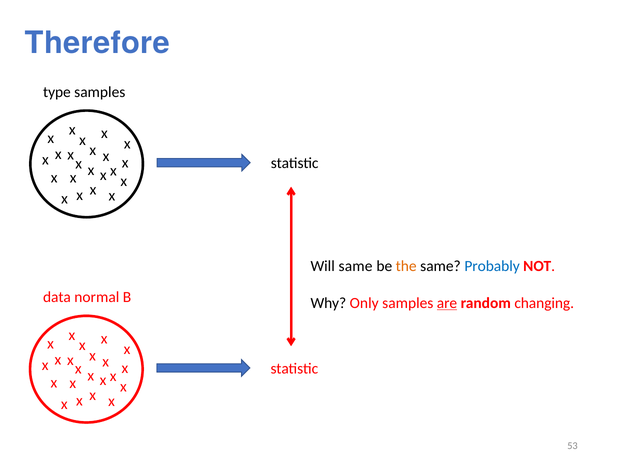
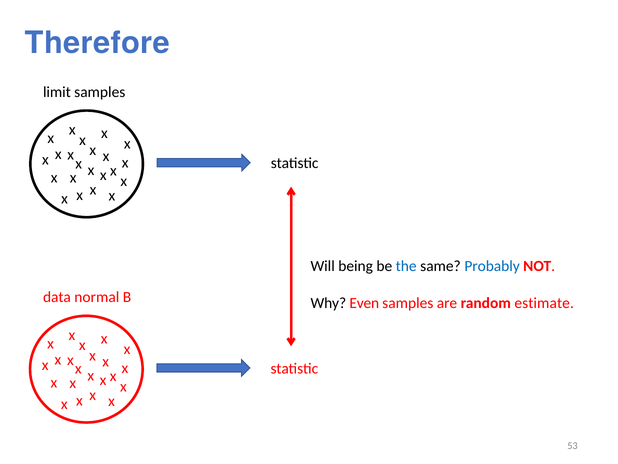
type: type -> limit
Will same: same -> being
the colour: orange -> blue
Only: Only -> Even
are underline: present -> none
changing: changing -> estimate
